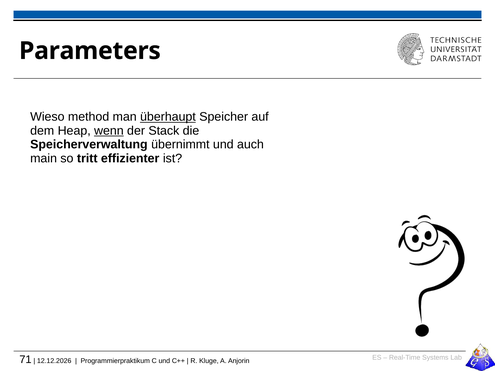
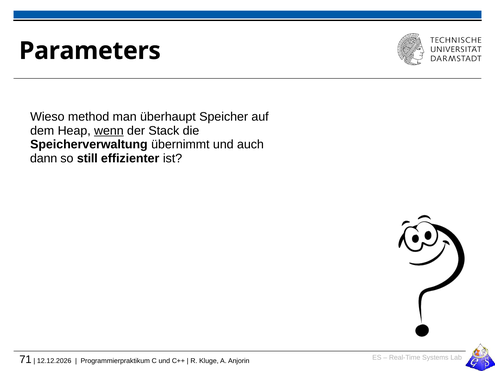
überhaupt underline: present -> none
main: main -> dann
tritt: tritt -> still
